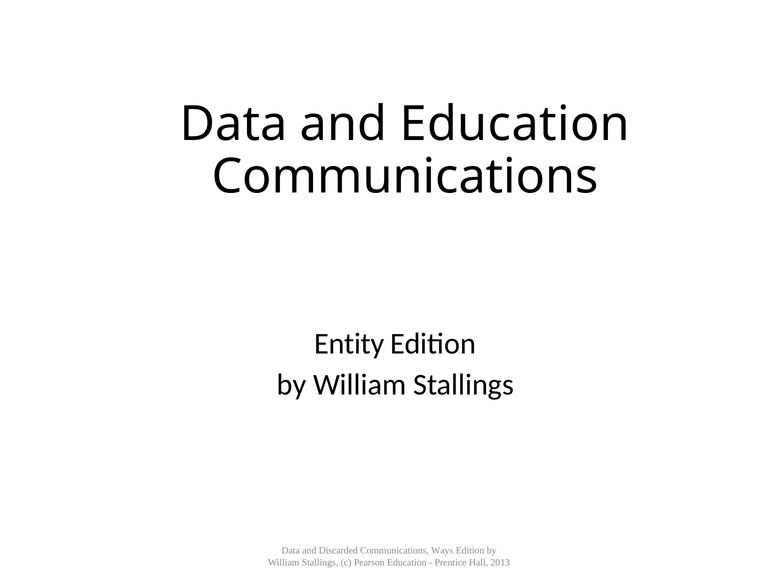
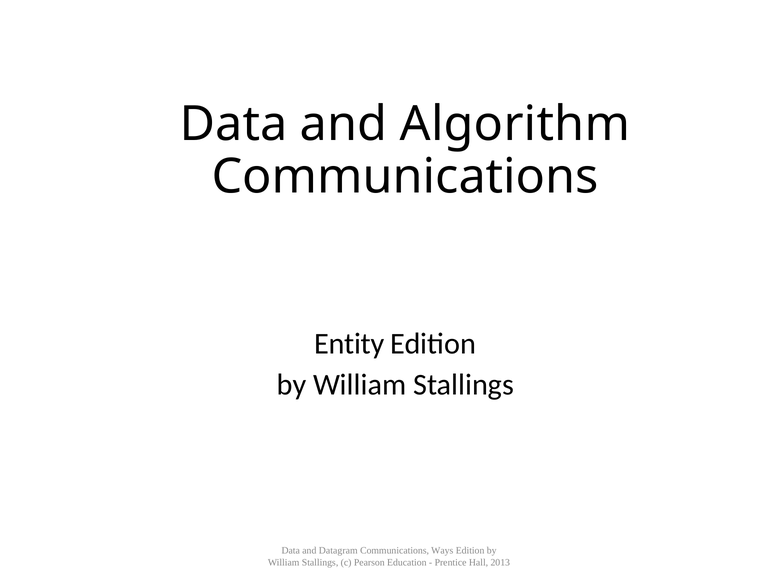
and Education: Education -> Algorithm
Discarded: Discarded -> Datagram
